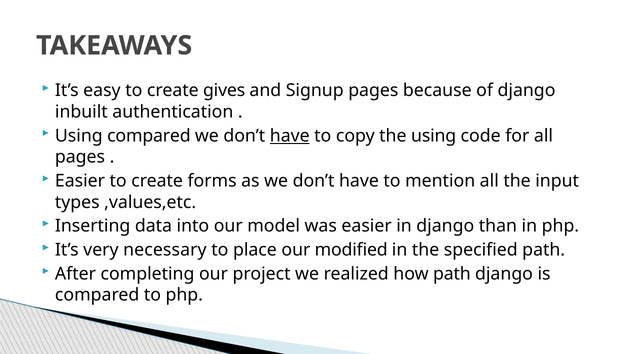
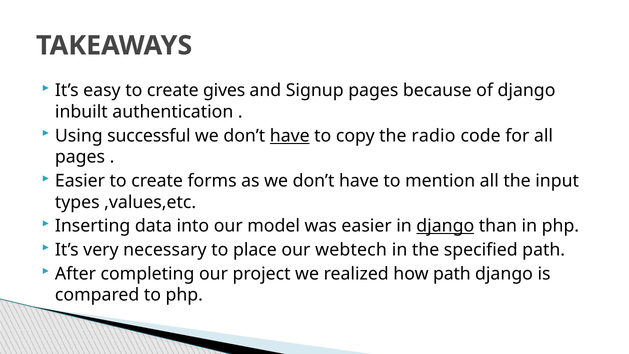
Using compared: compared -> successful
the using: using -> radio
django at (445, 226) underline: none -> present
modified: modified -> webtech
